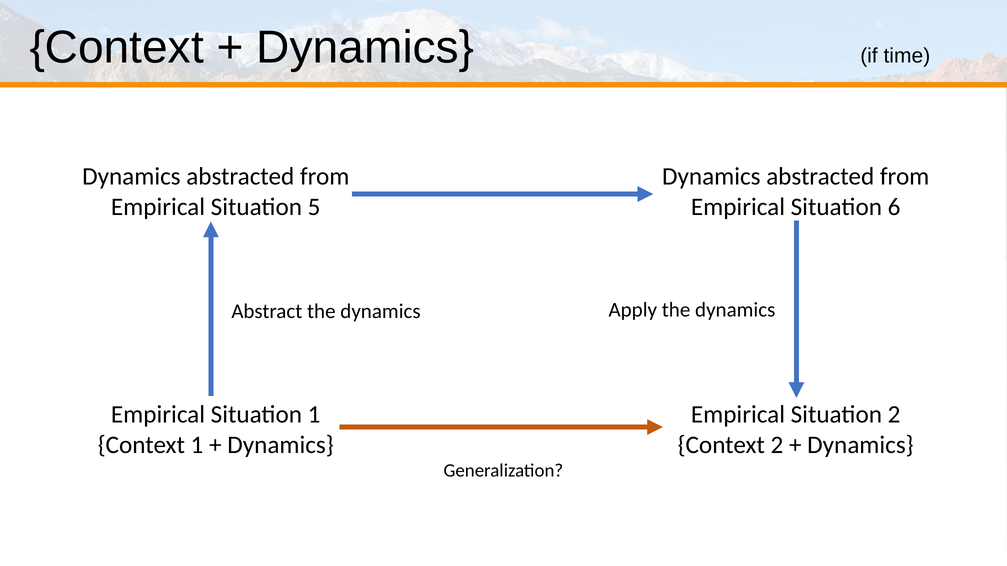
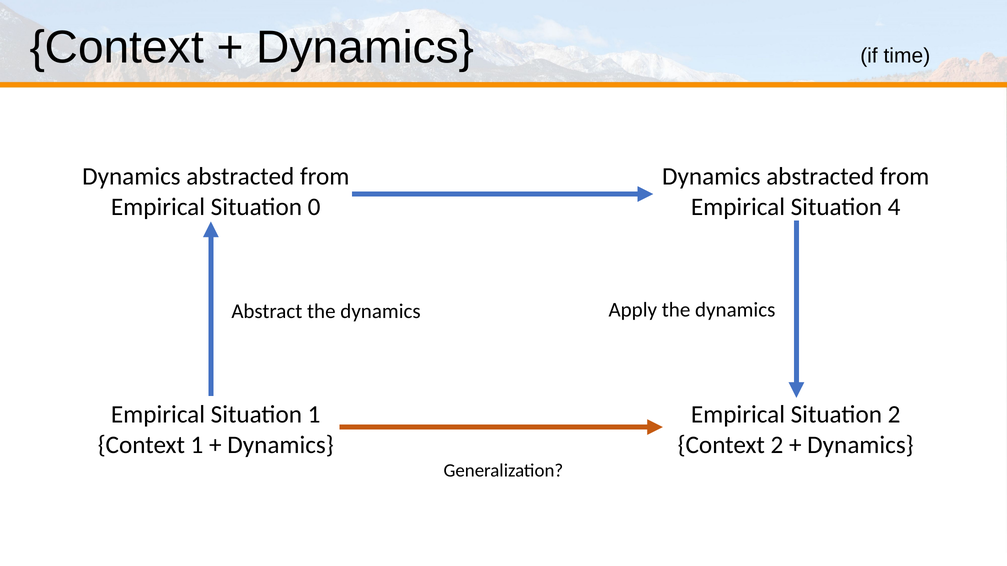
5: 5 -> 0
6: 6 -> 4
